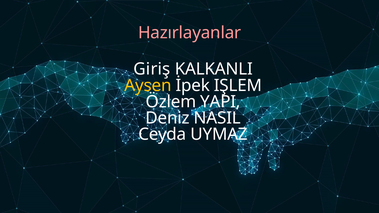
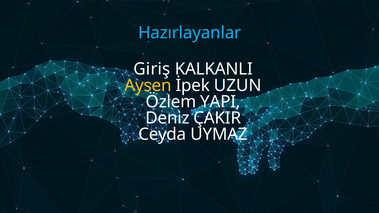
Hazırlayanlar colour: pink -> light blue
IŞLEM: IŞLEM -> UZUN
NASIL: NASIL -> ÇAKIR
